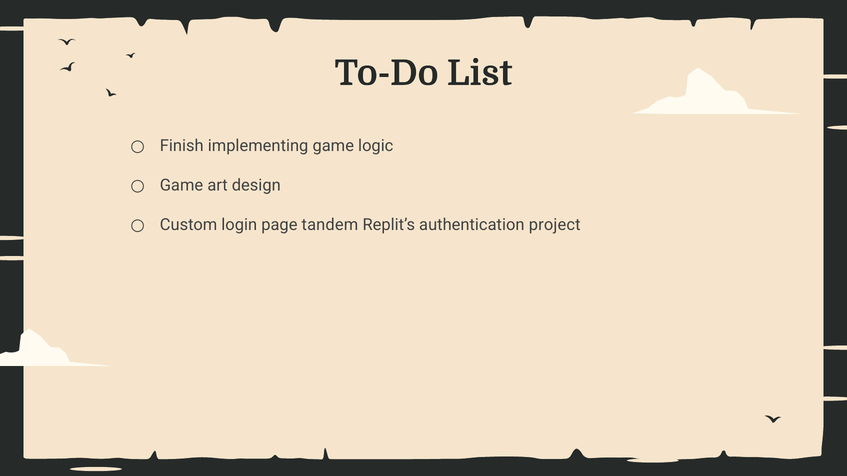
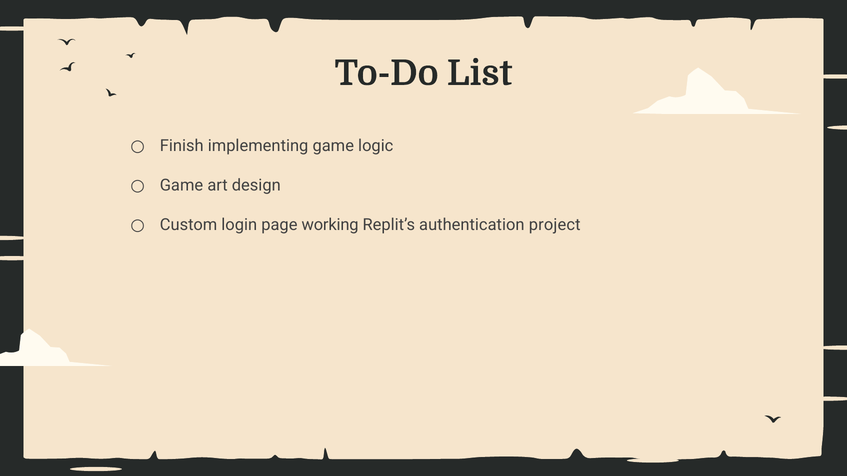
tandem: tandem -> working
